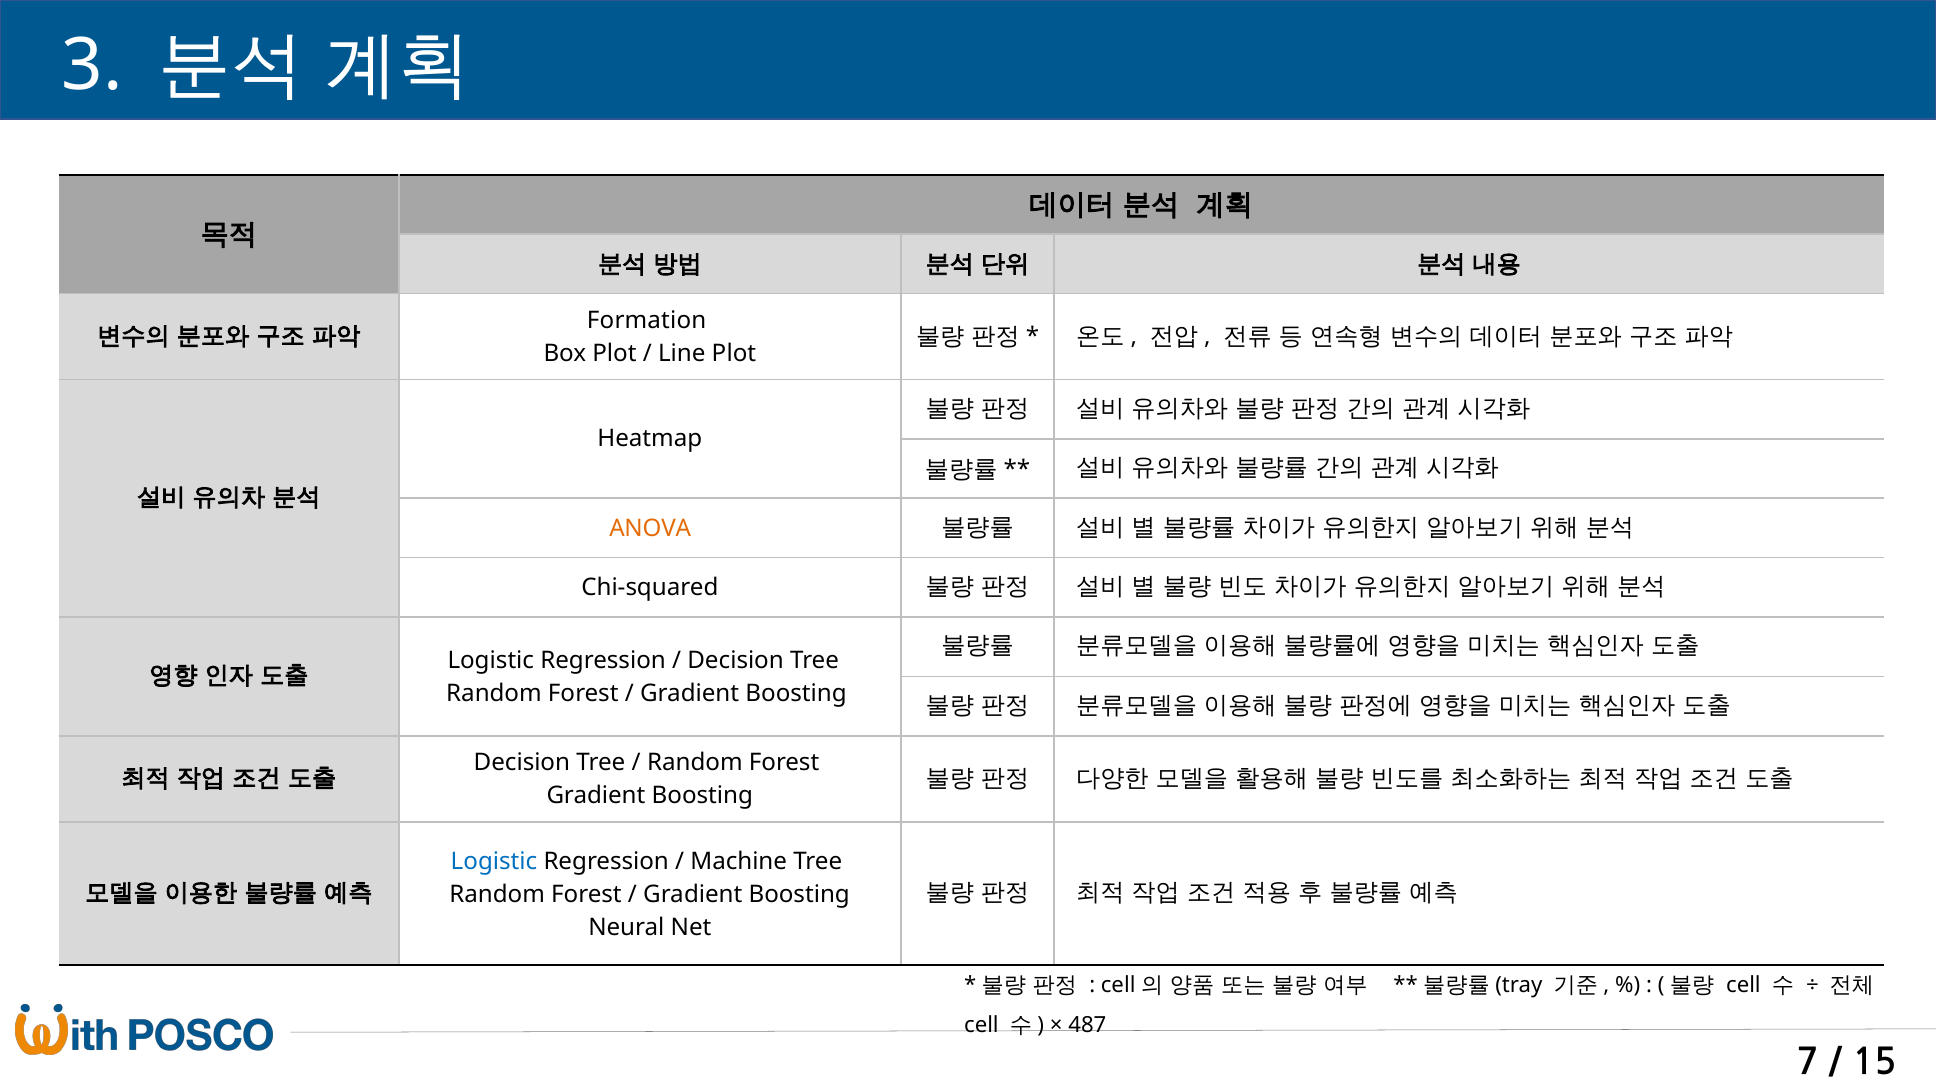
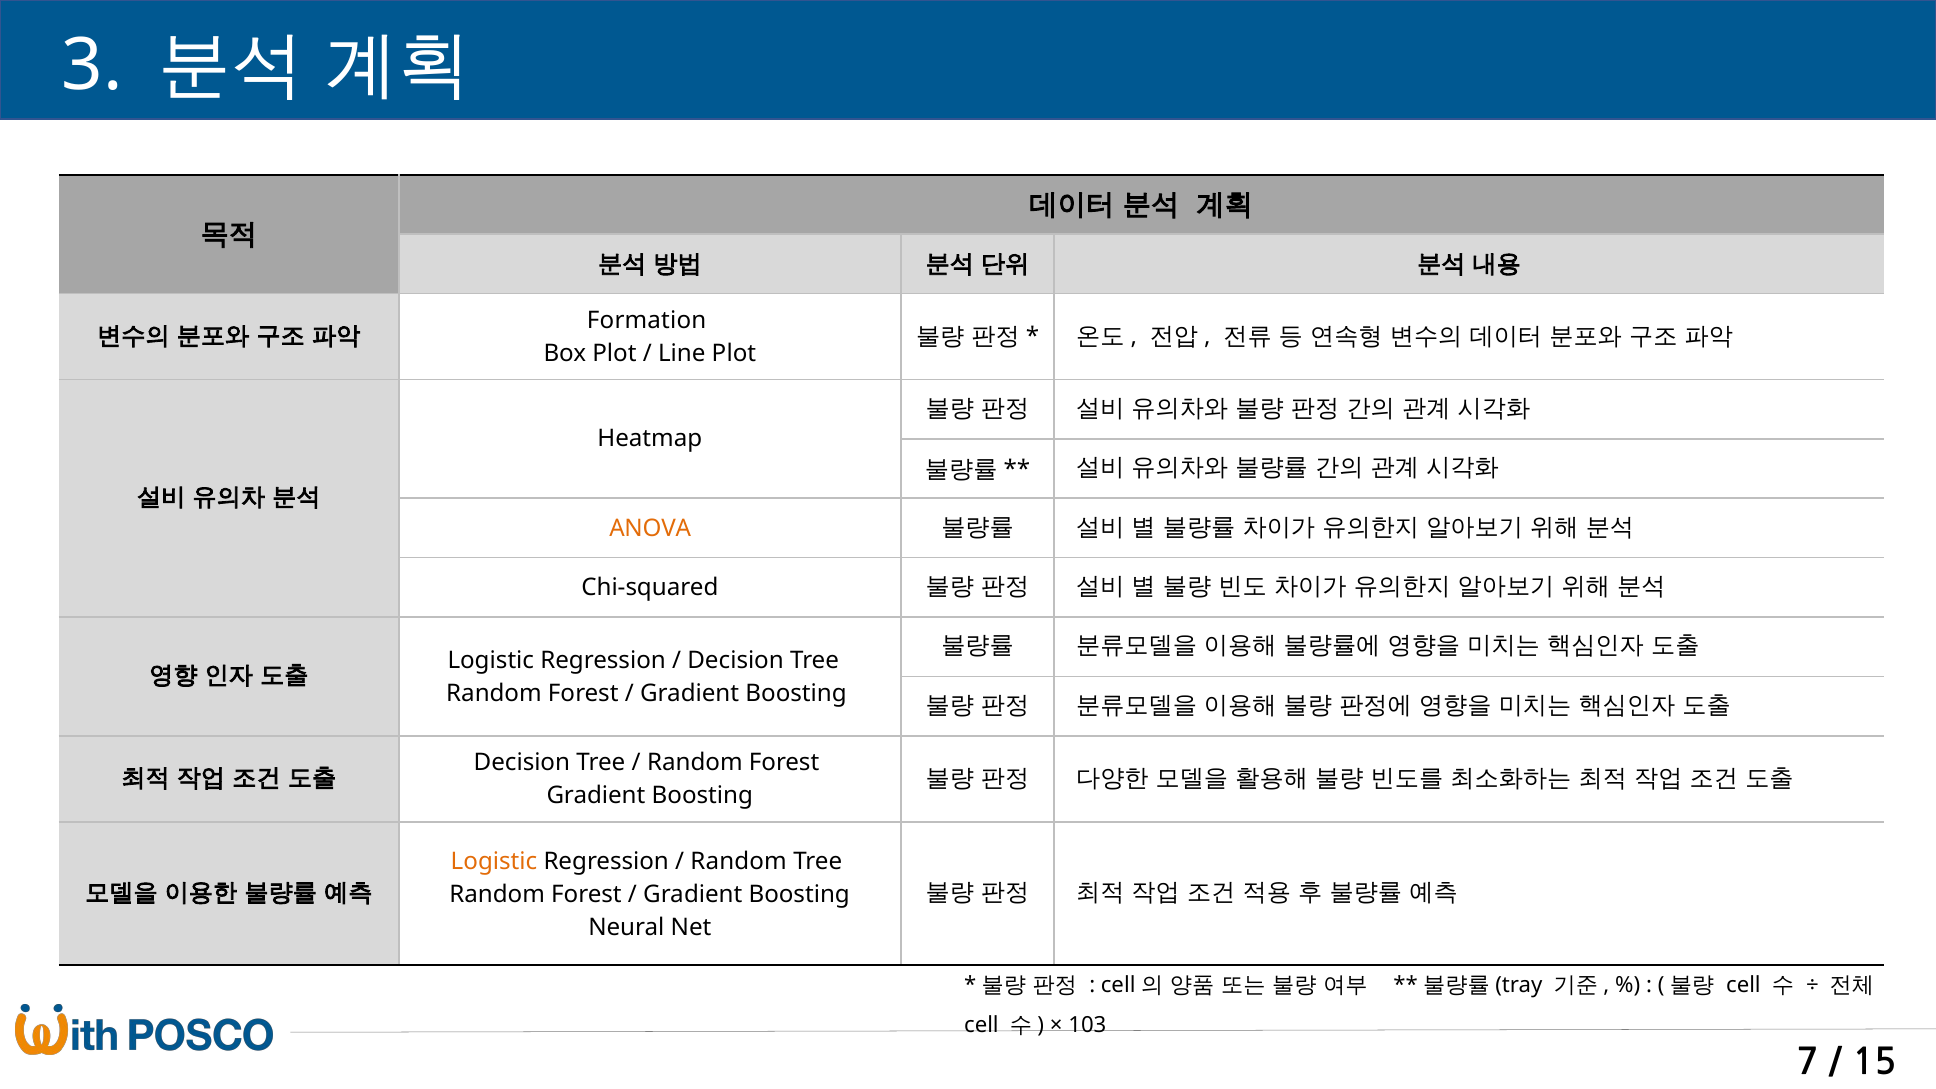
Logistic at (494, 861) colour: blue -> orange
Machine at (739, 861): Machine -> Random
487: 487 -> 103
